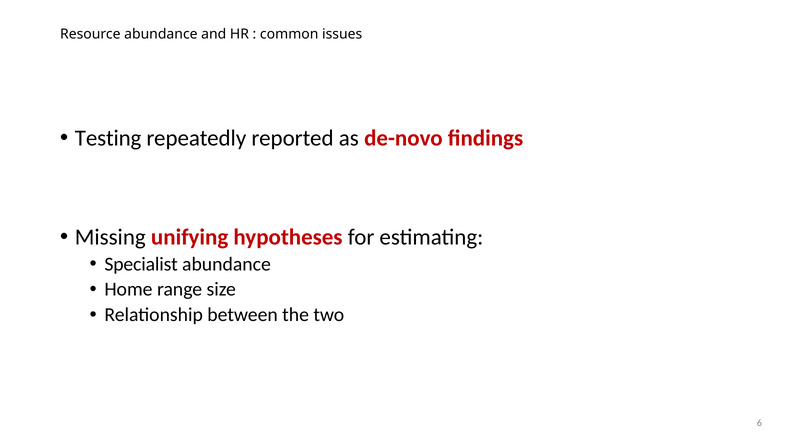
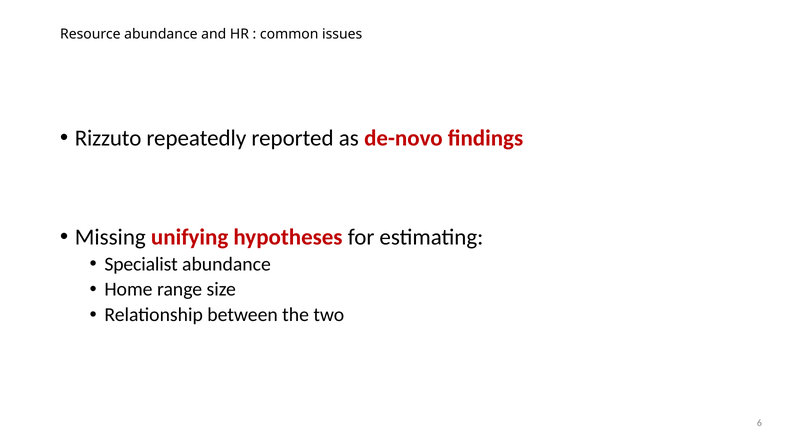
Testing: Testing -> Rizzuto
